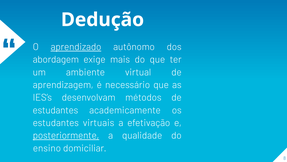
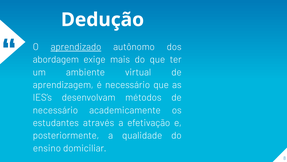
estudantes at (55, 110): estudantes -> necessário
virtuais: virtuais -> através
posteriormente underline: present -> none
